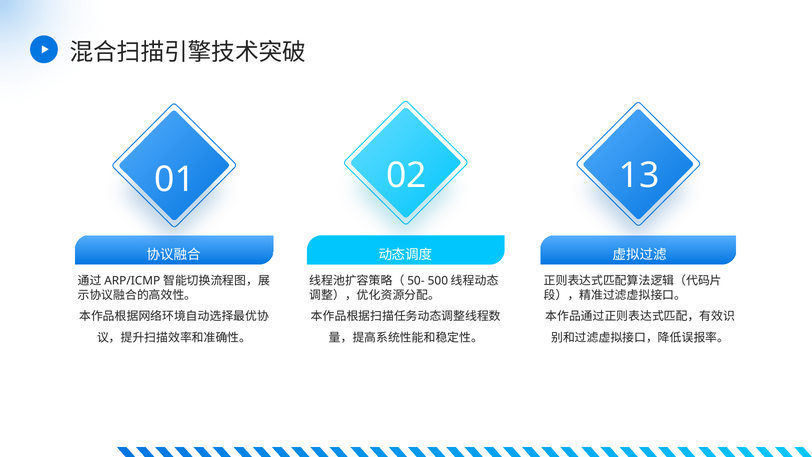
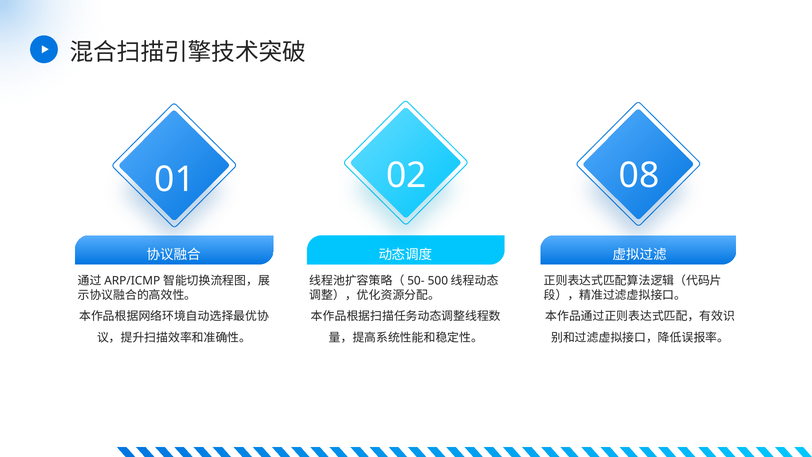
13: 13 -> 08
